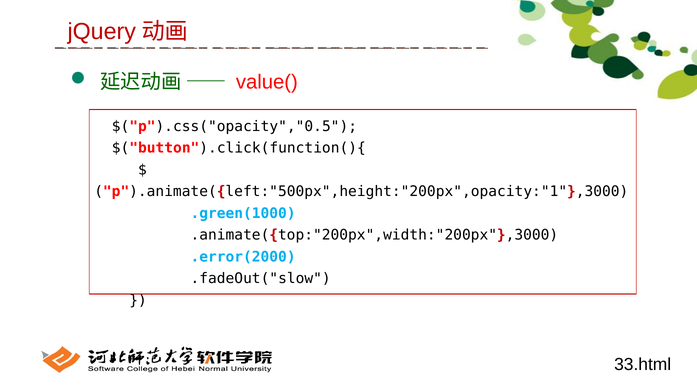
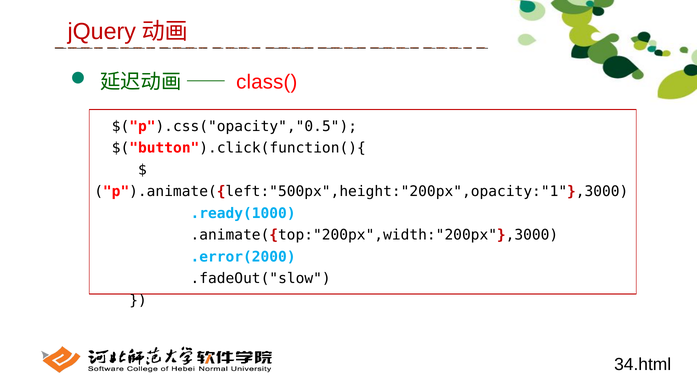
value(: value( -> class(
.green(1000: .green(1000 -> .ready(1000
33.html: 33.html -> 34.html
